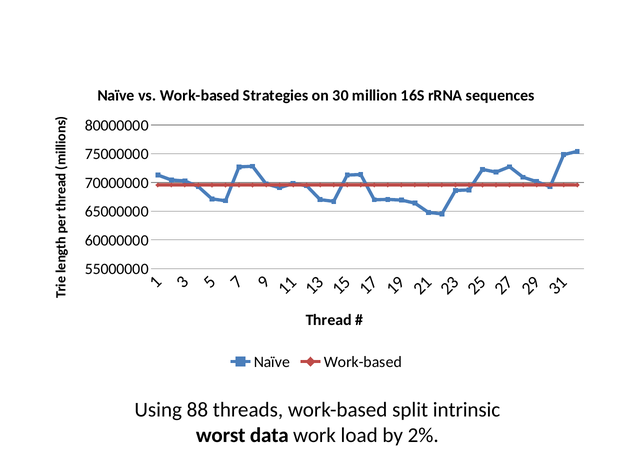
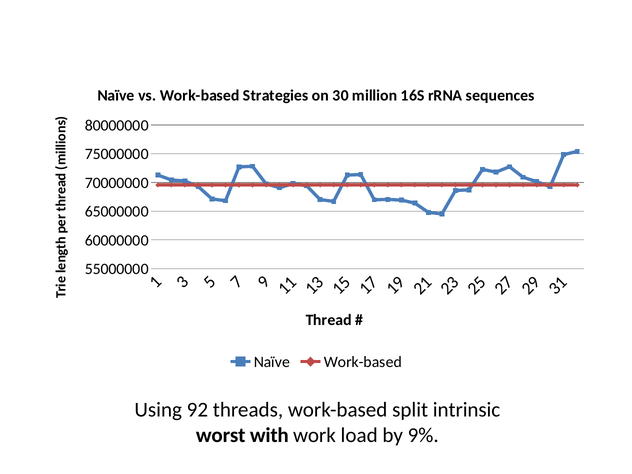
88: 88 -> 92
data: data -> with
2%: 2% -> 9%
